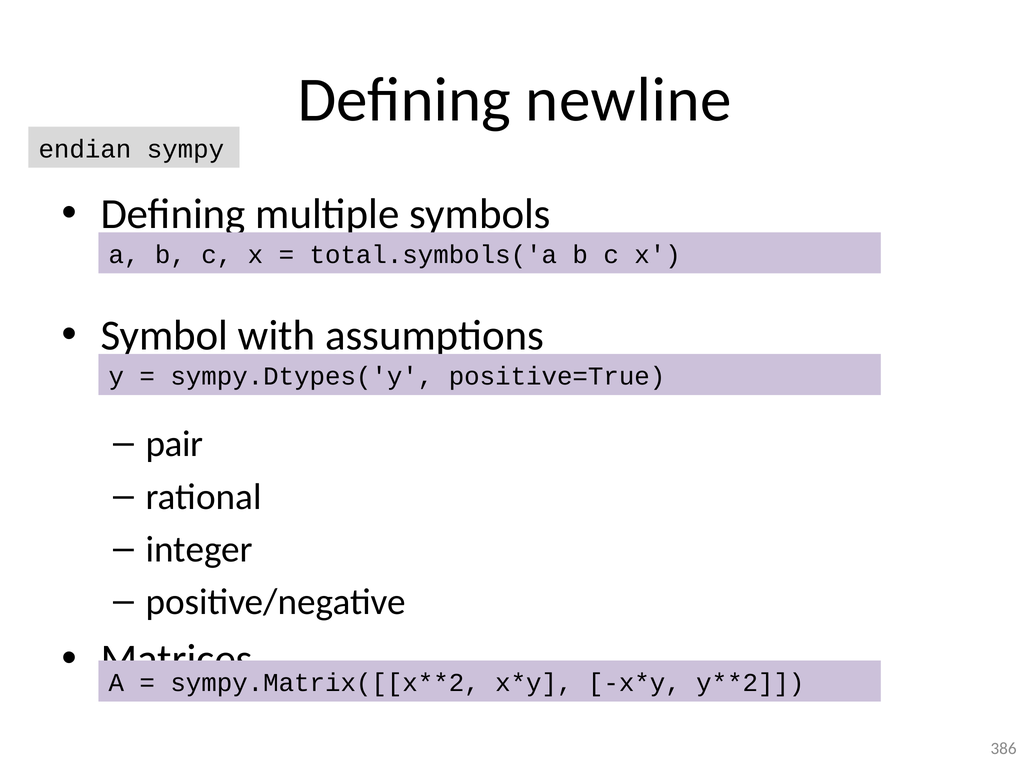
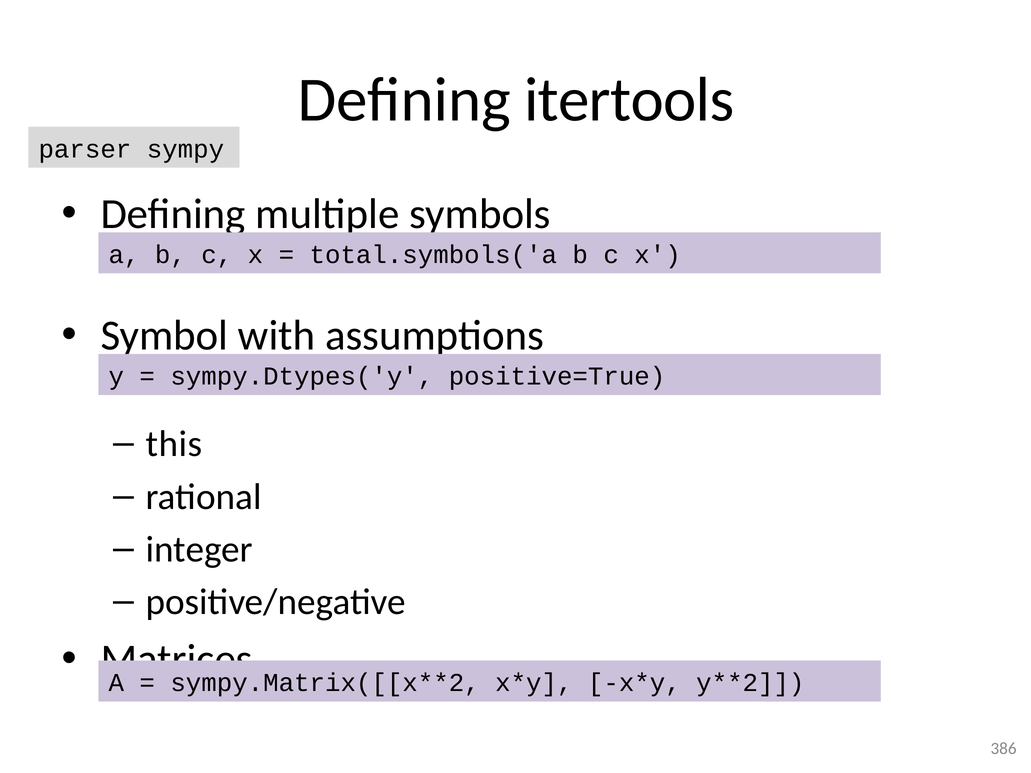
newline: newline -> itertools
endian: endian -> parser
pair: pair -> this
